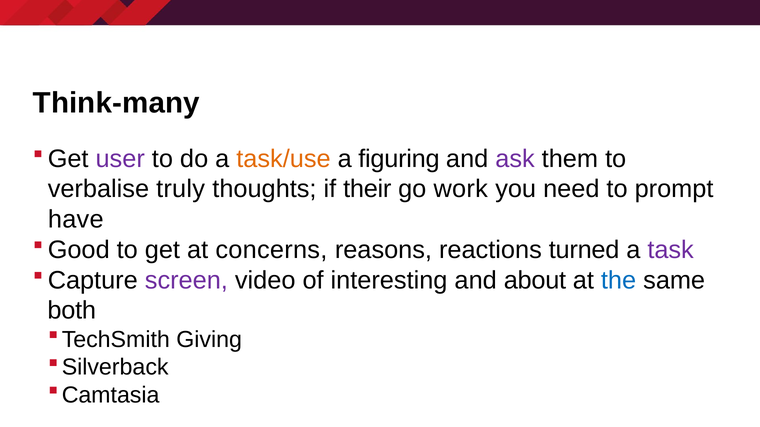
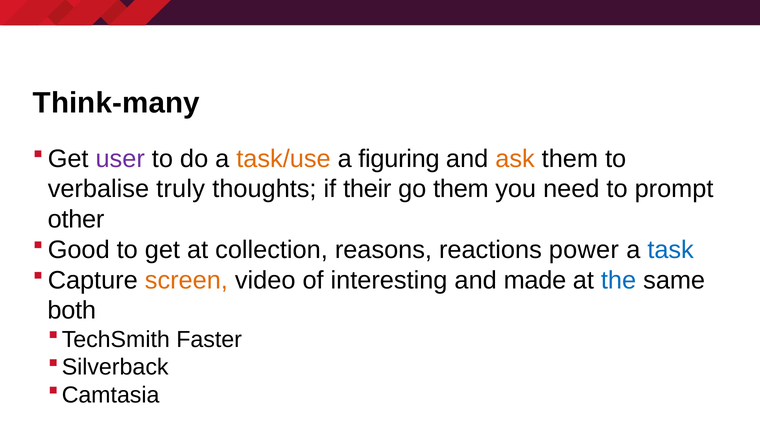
ask colour: purple -> orange
go work: work -> them
have: have -> other
concerns: concerns -> collection
turned: turned -> power
task colour: purple -> blue
screen colour: purple -> orange
about: about -> made
Giving: Giving -> Faster
